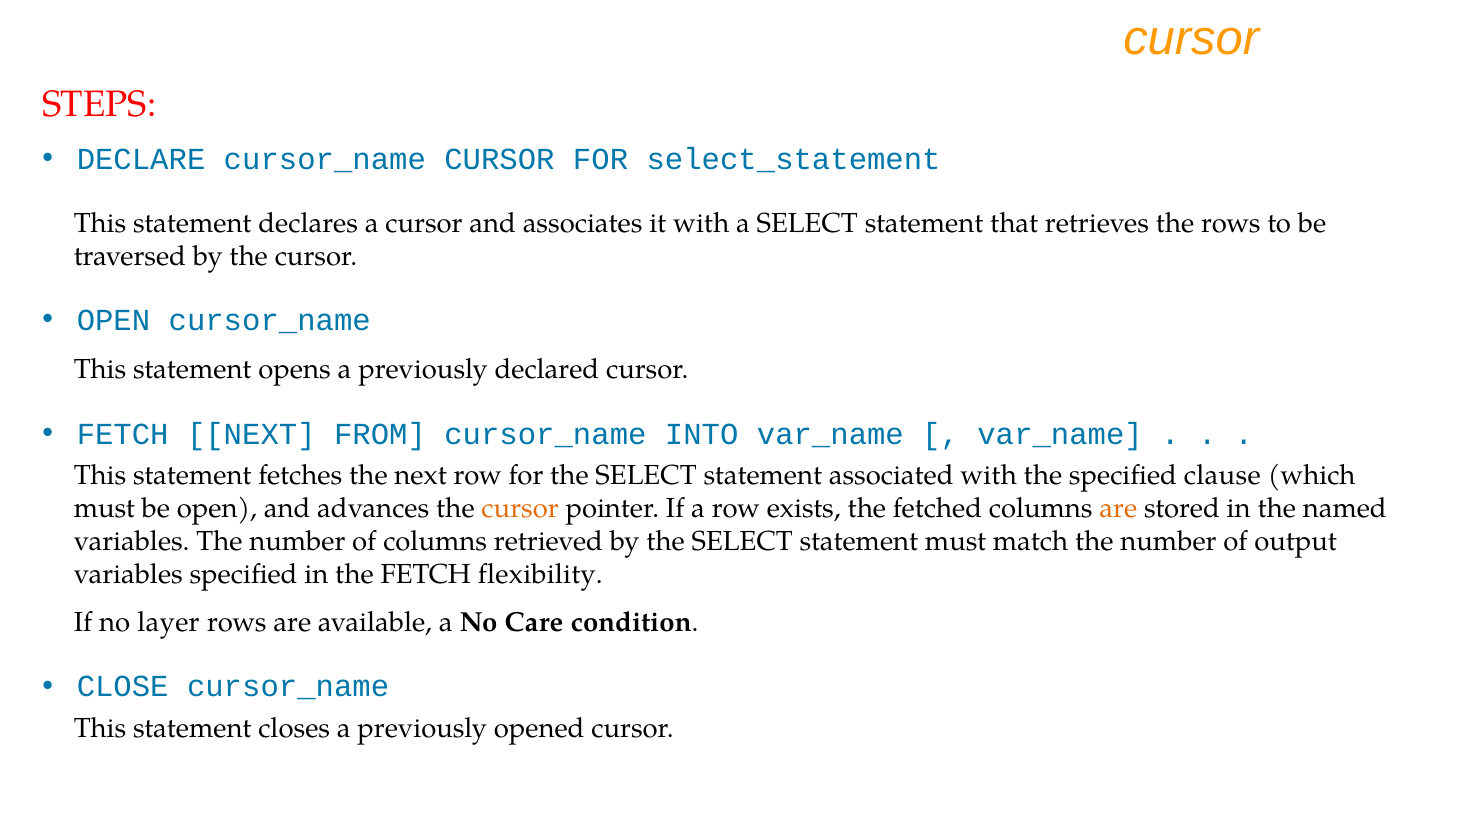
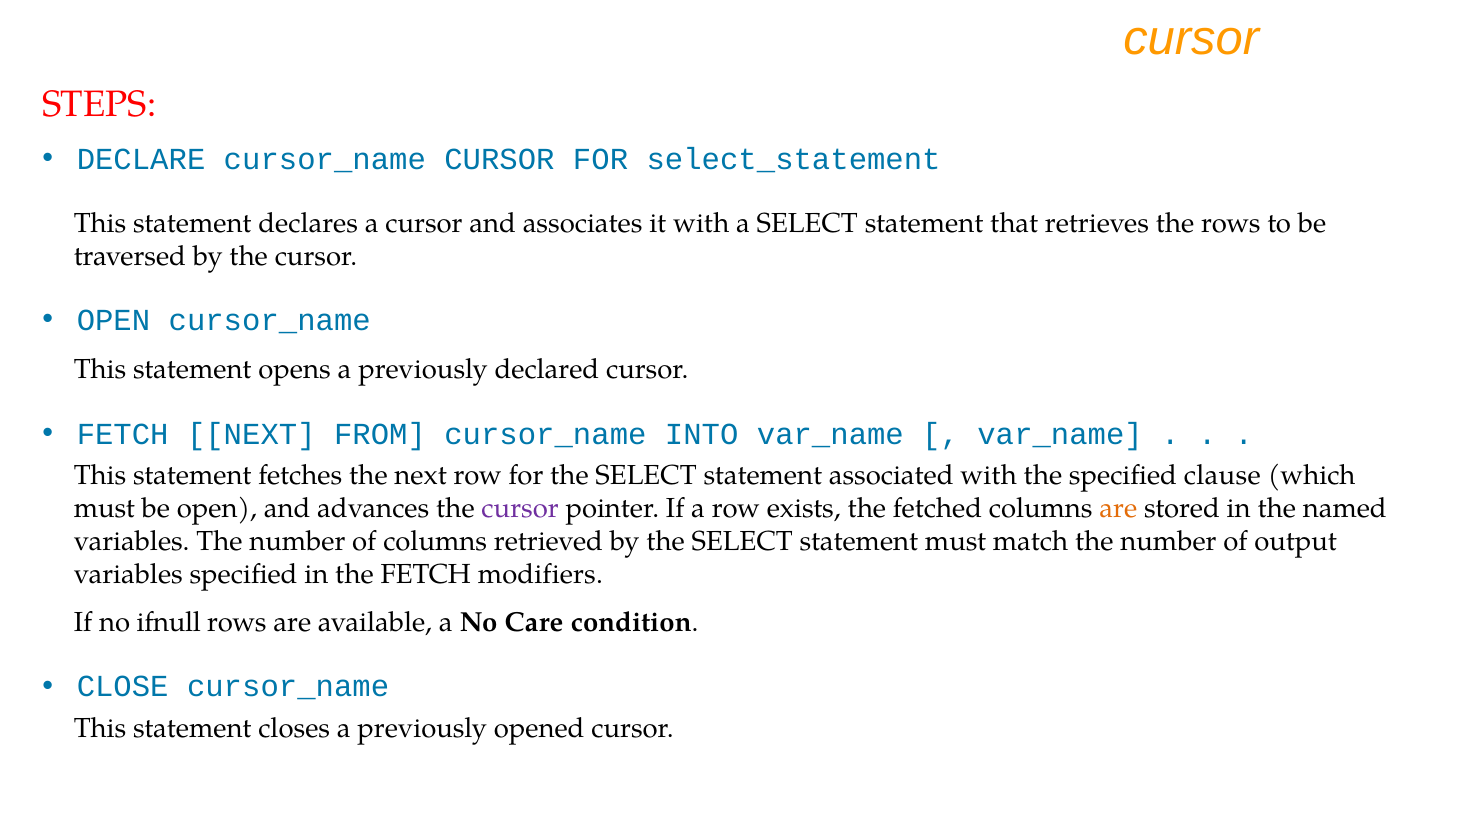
cursor at (520, 509) colour: orange -> purple
flexibility: flexibility -> modifiers
layer: layer -> ifnull
